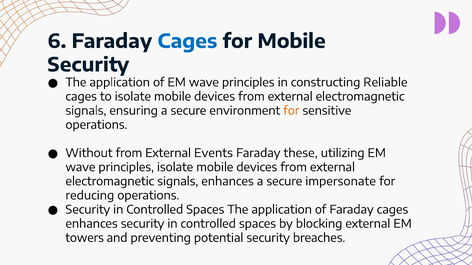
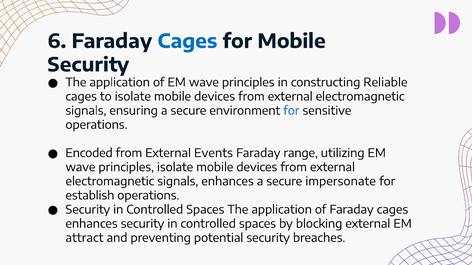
for at (291, 111) colour: orange -> blue
Without: Without -> Encoded
these: these -> range
reducing: reducing -> establish
towers: towers -> attract
